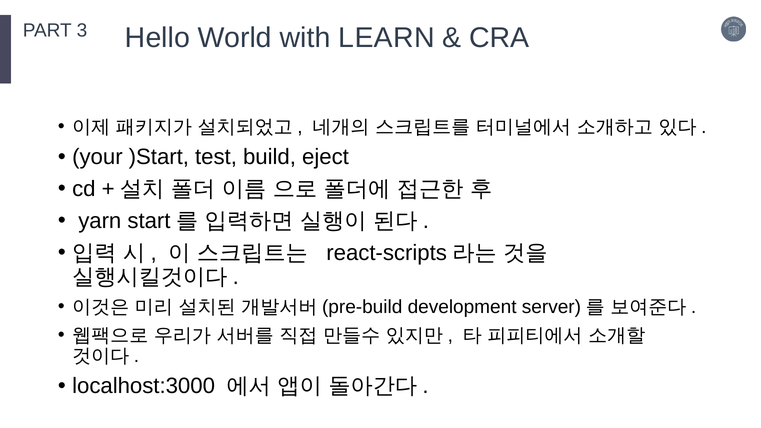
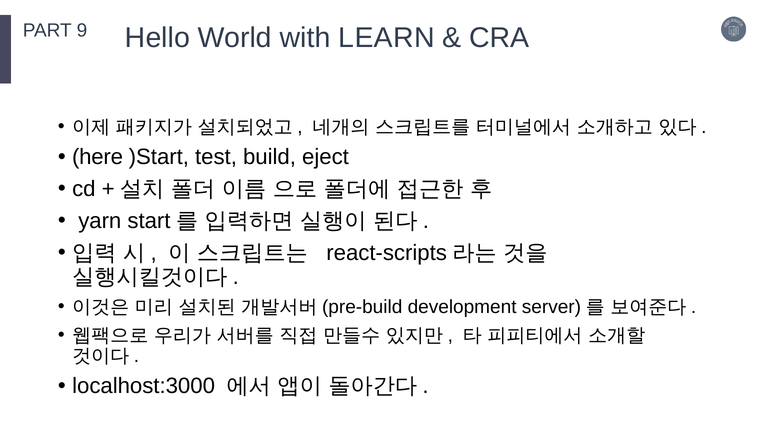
3: 3 -> 9
your: your -> here
